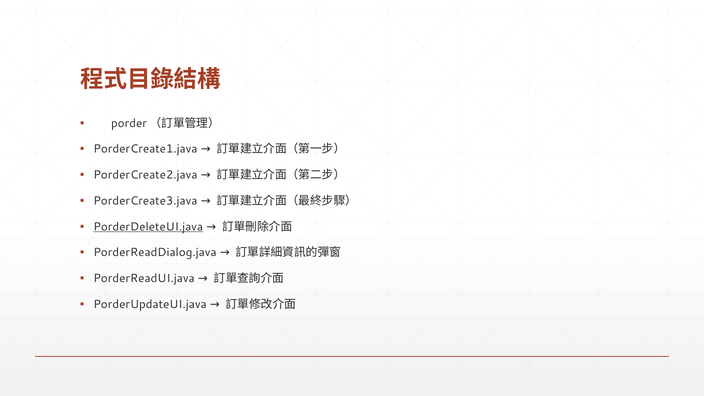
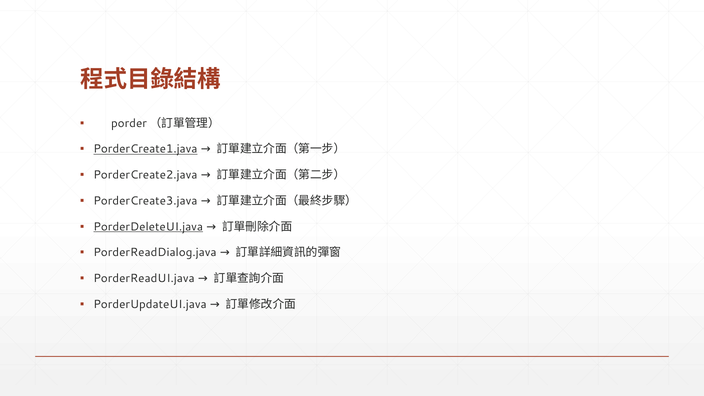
PorderCreate1.java underline: none -> present
